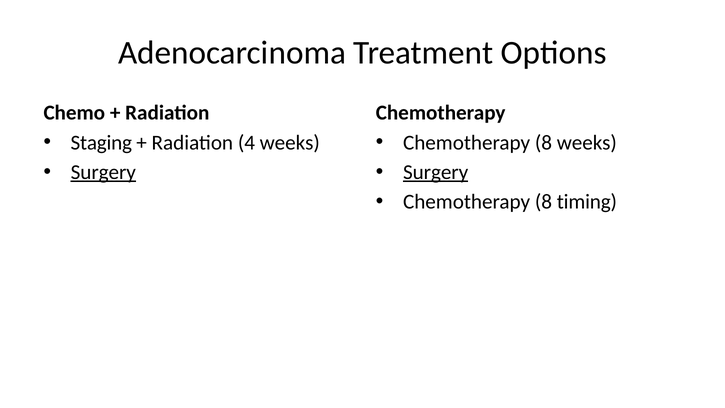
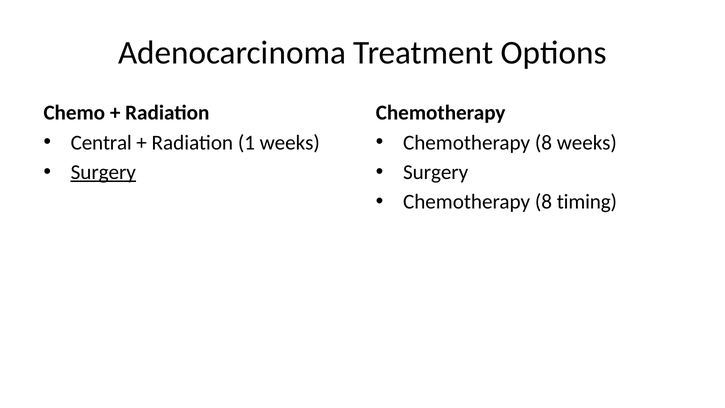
Staging: Staging -> Central
4: 4 -> 1
Surgery at (436, 172) underline: present -> none
